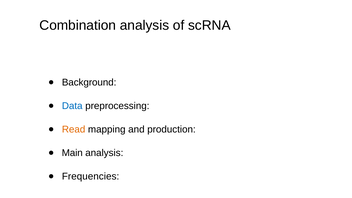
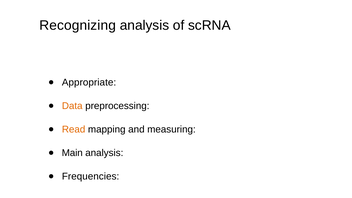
Combination: Combination -> Recognizing
Background: Background -> Appropriate
Data colour: blue -> orange
production: production -> measuring
